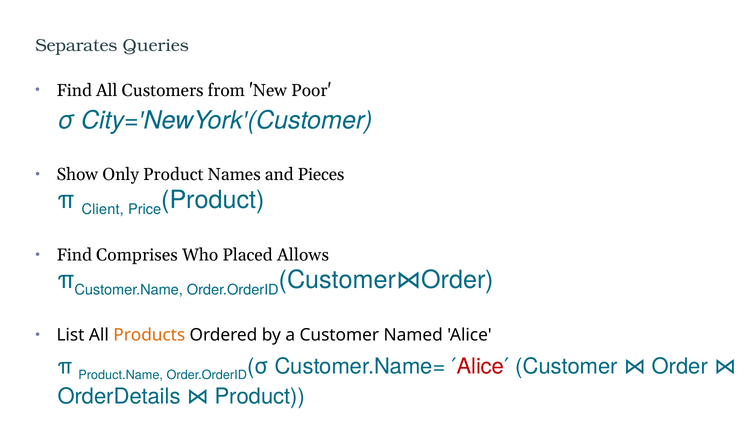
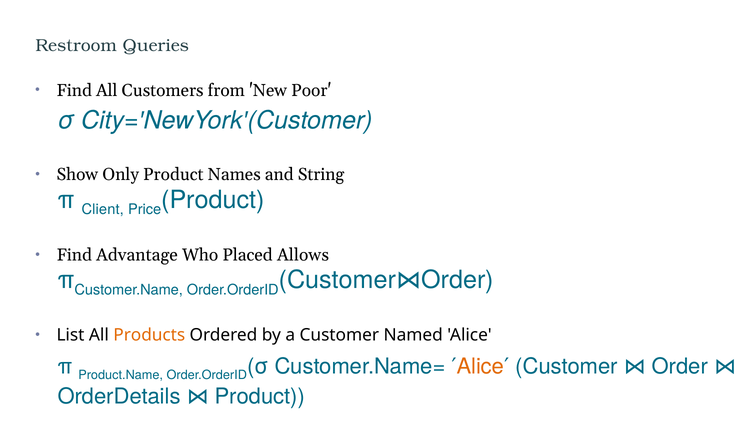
Separates: Separates -> Restroom
Pieces: Pieces -> String
Comprises: Comprises -> Advantage
Alice at (480, 367) colour: red -> orange
